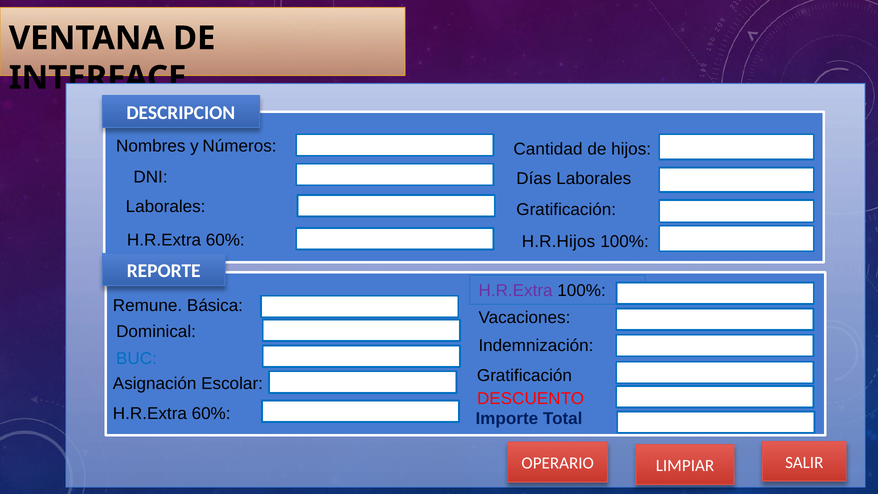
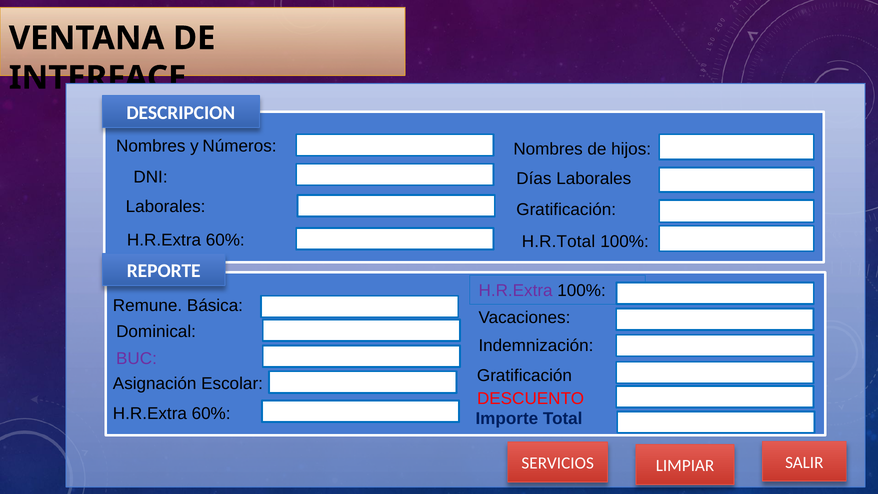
Cantidad at (548, 149): Cantidad -> Nombres
H.R.Hijos: H.R.Hijos -> H.R.Total
BUC colour: blue -> purple
OPERARIO: OPERARIO -> SERVICIOS
